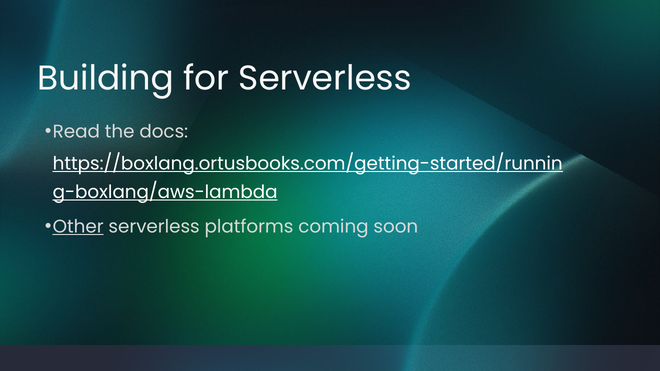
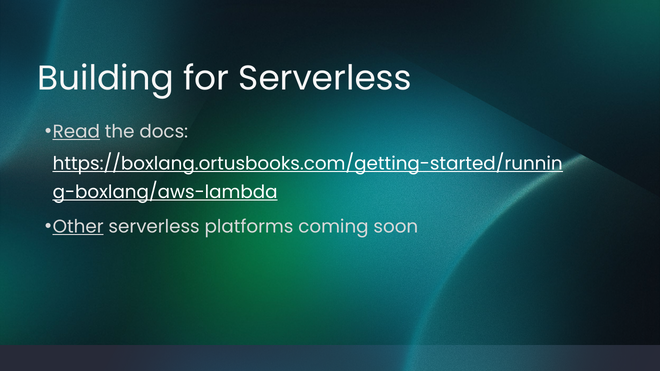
Read underline: none -> present
